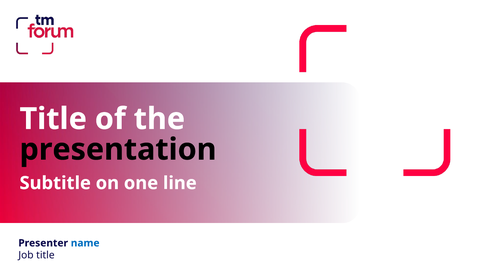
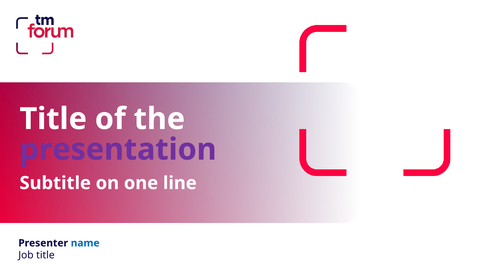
presentation colour: black -> purple
